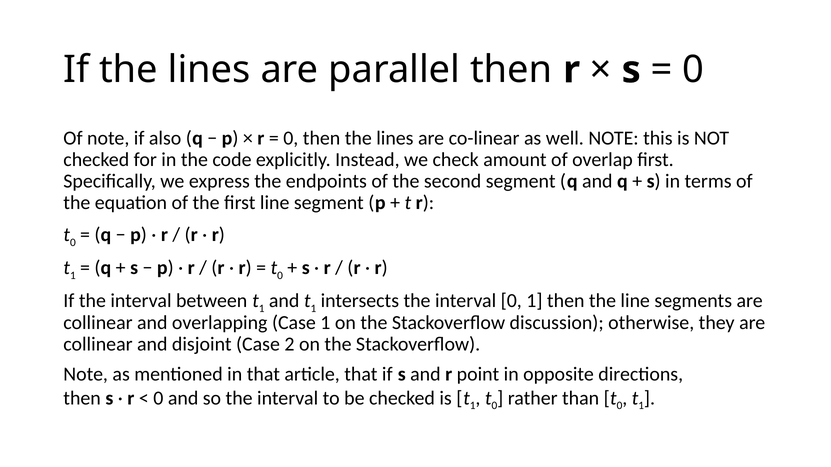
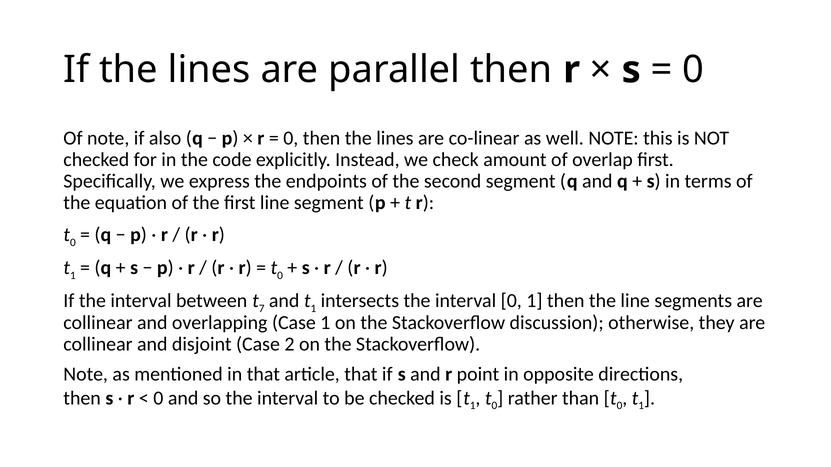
between t 1: 1 -> 7
